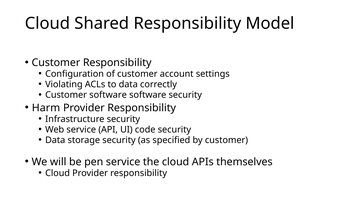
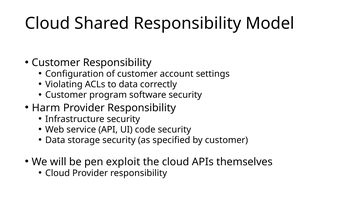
Customer software: software -> program
pen service: service -> exploit
